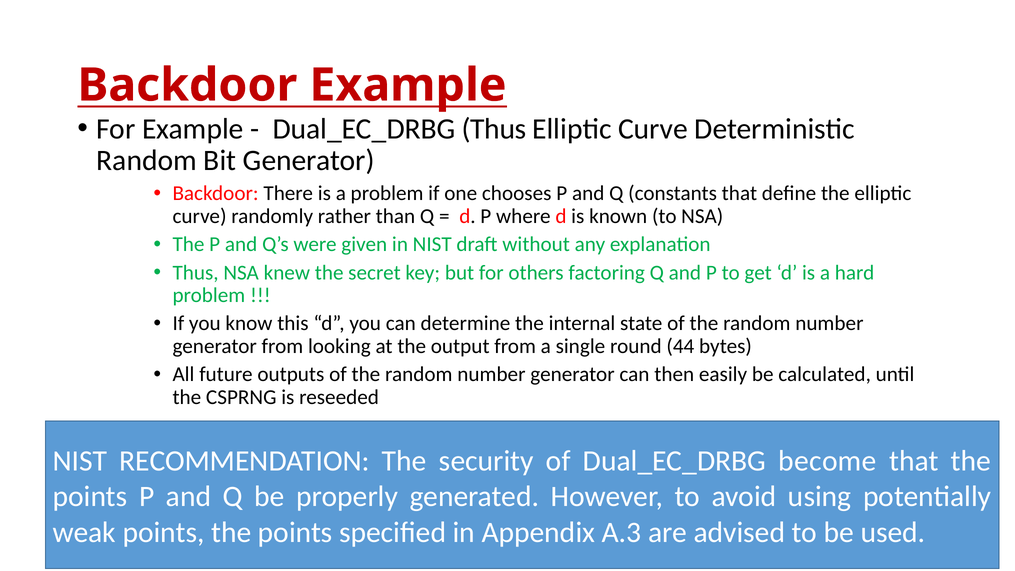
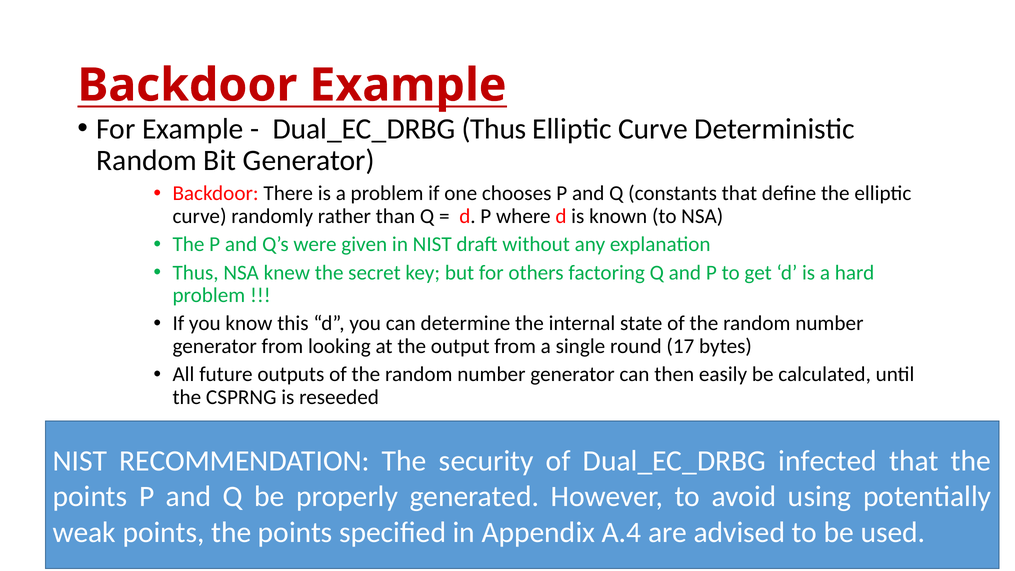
44: 44 -> 17
become: become -> infected
A.3: A.3 -> A.4
